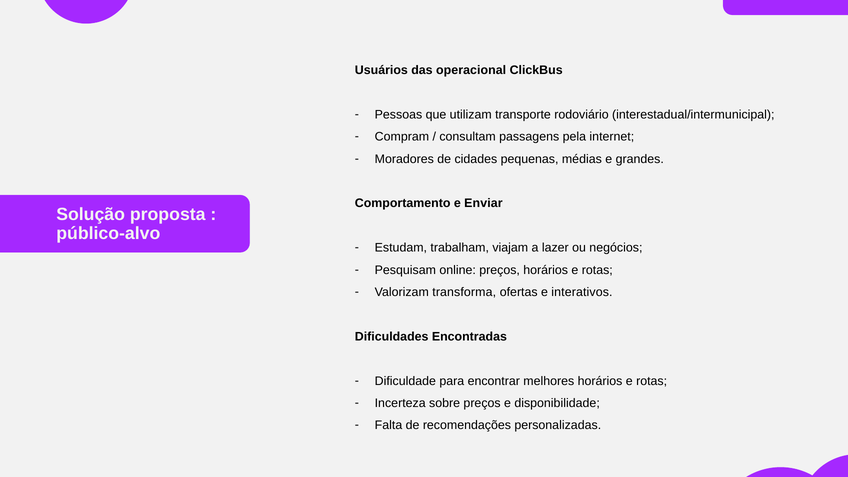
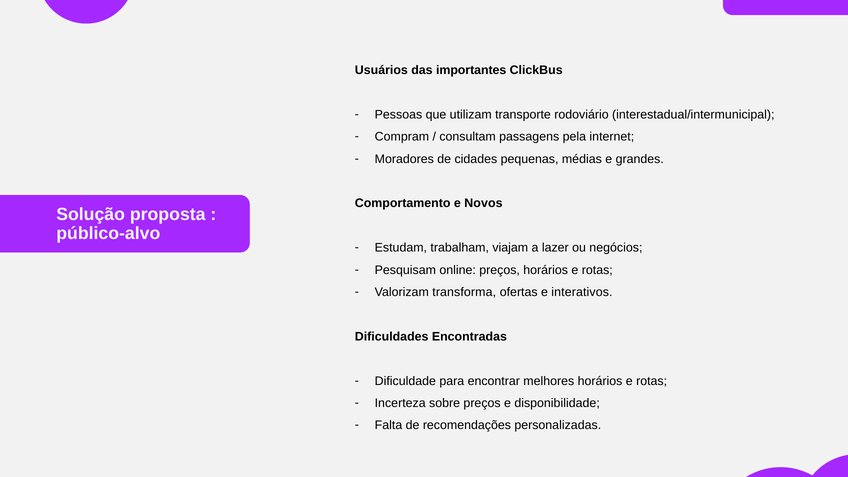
operacional: operacional -> importantes
Enviar: Enviar -> Novos
